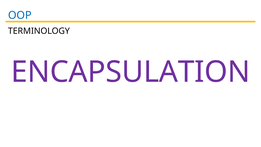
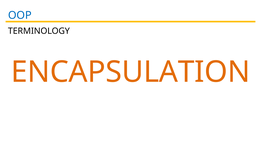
ENCAPSULATION colour: purple -> orange
